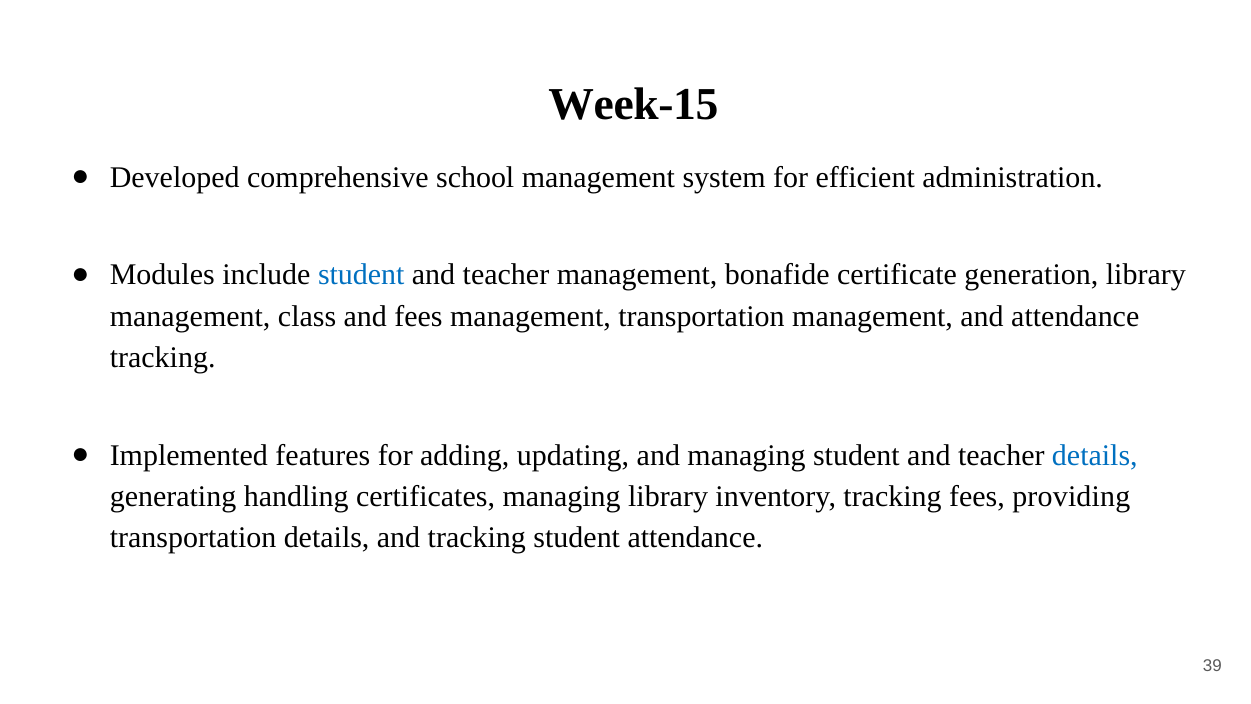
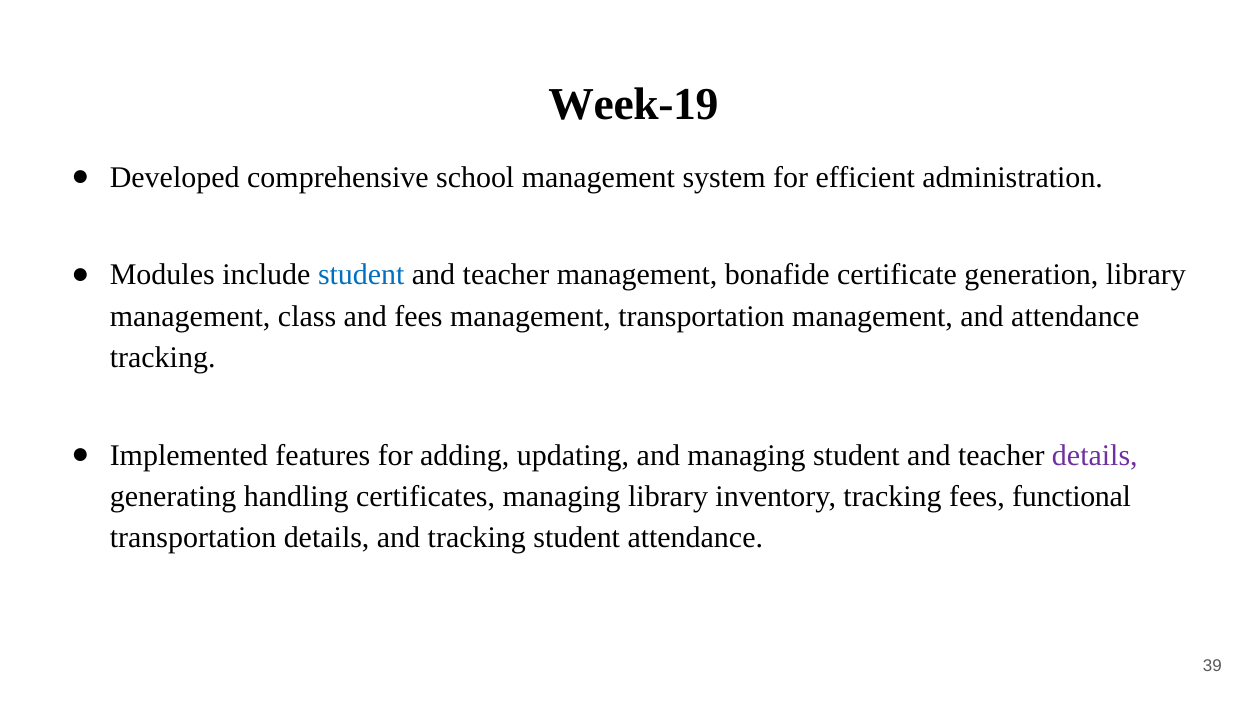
Week-15: Week-15 -> Week-19
details at (1095, 455) colour: blue -> purple
providing: providing -> functional
